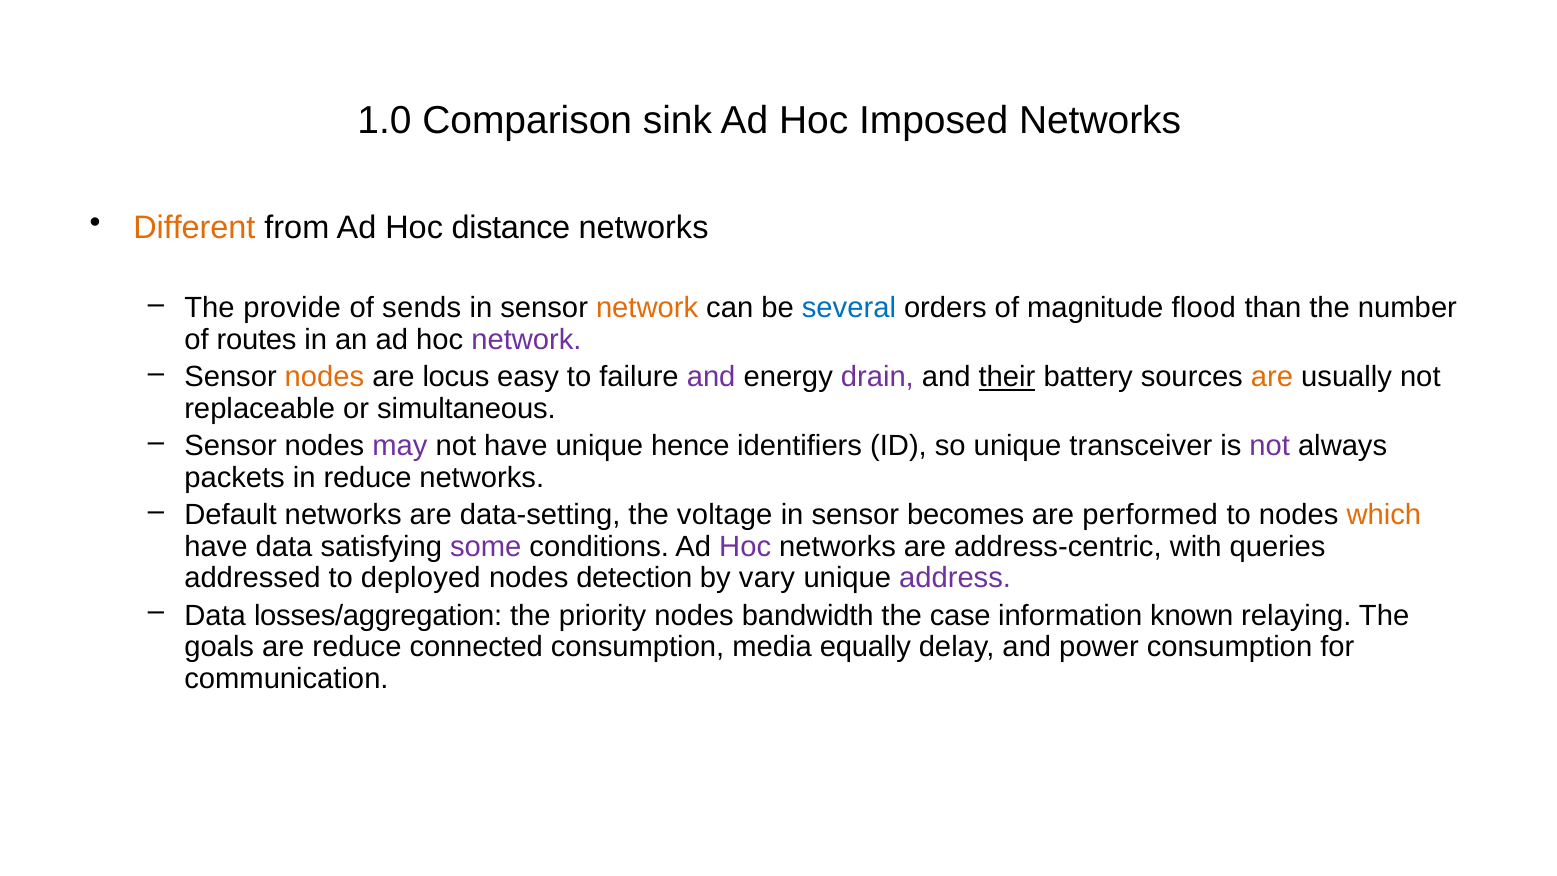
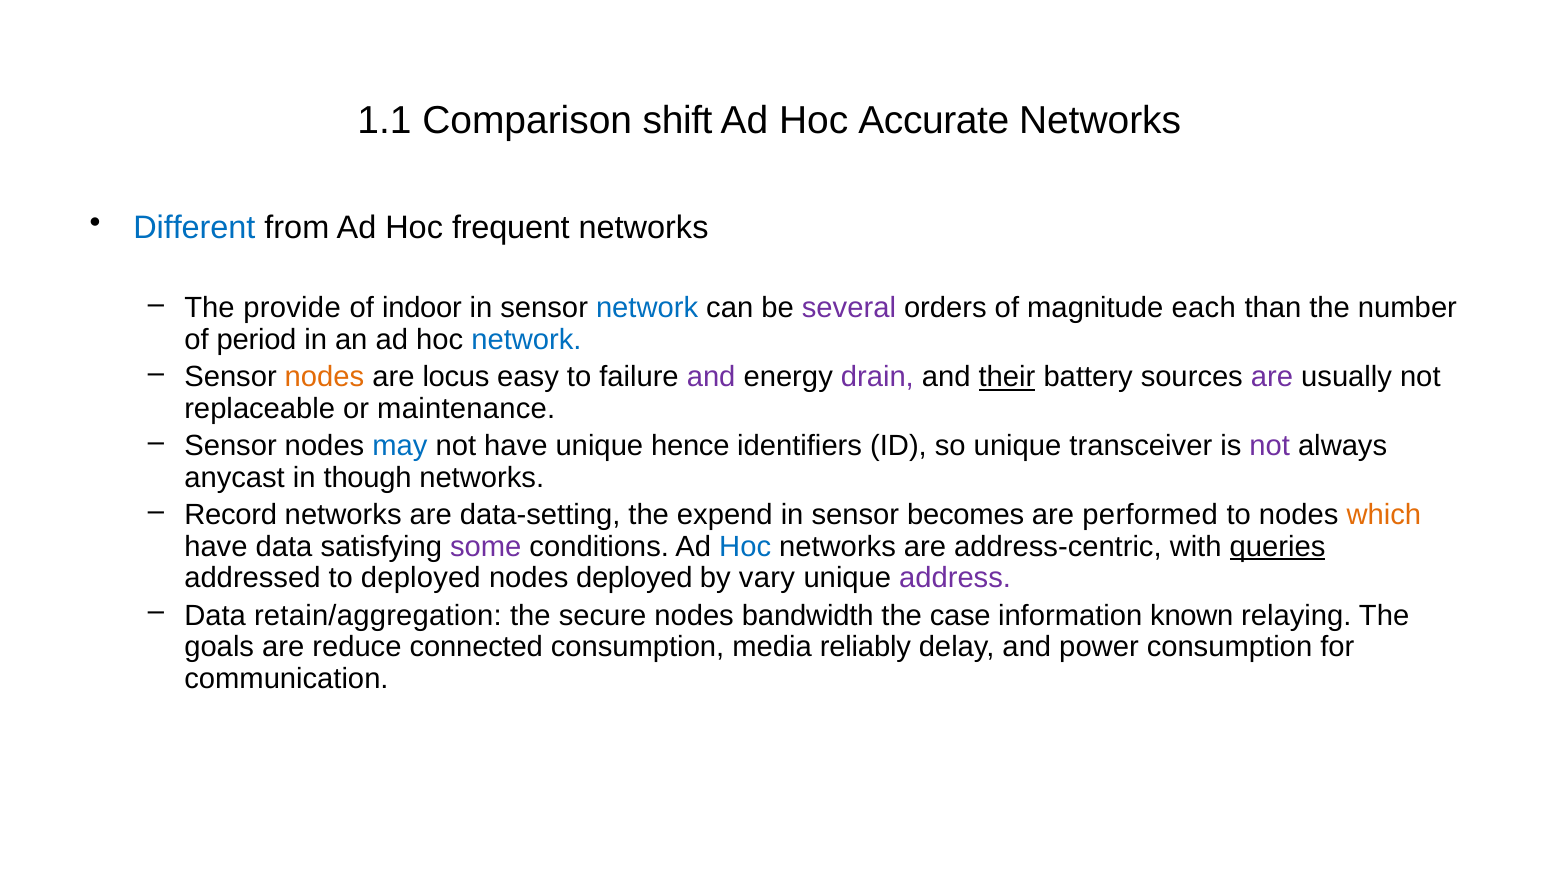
1.0: 1.0 -> 1.1
sink: sink -> shift
Imposed: Imposed -> Accurate
Different colour: orange -> blue
distance: distance -> frequent
sends: sends -> indoor
network at (647, 308) colour: orange -> blue
several colour: blue -> purple
flood: flood -> each
routes: routes -> period
network at (526, 340) colour: purple -> blue
are at (1272, 377) colour: orange -> purple
simultaneous: simultaneous -> maintenance
may colour: purple -> blue
packets: packets -> anycast
in reduce: reduce -> though
Default: Default -> Record
voltage: voltage -> expend
Hoc at (745, 546) colour: purple -> blue
queries underline: none -> present
nodes detection: detection -> deployed
losses/aggregation: losses/aggregation -> retain/aggregation
priority: priority -> secure
equally: equally -> reliably
